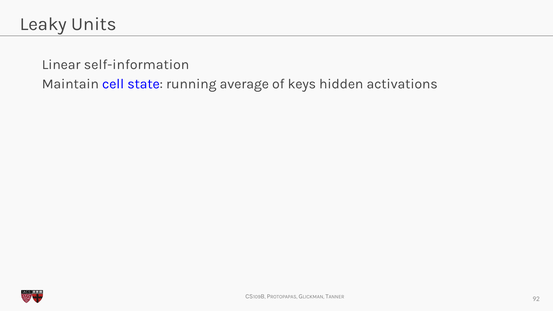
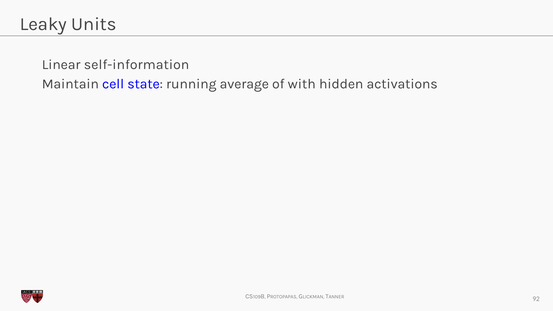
keys: keys -> with
